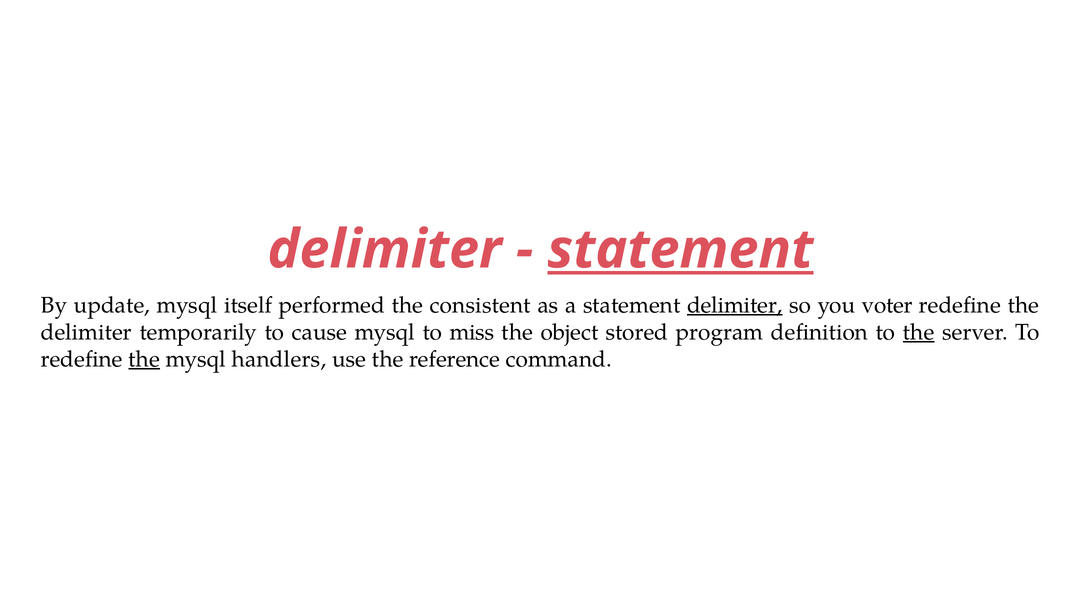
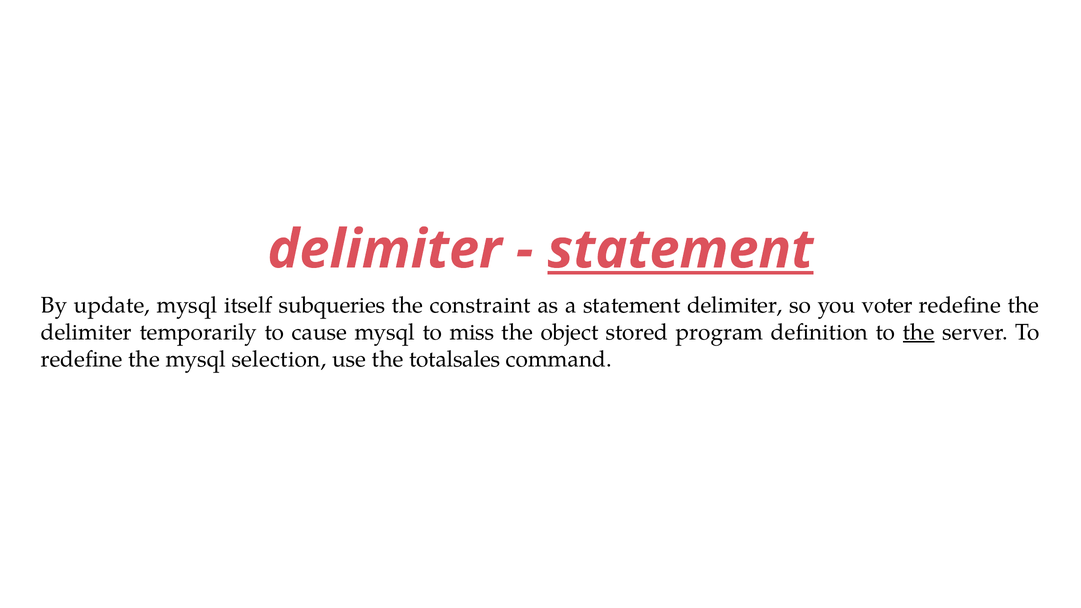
performed: performed -> subqueries
consistent: consistent -> constraint
delimiter at (735, 305) underline: present -> none
the at (144, 359) underline: present -> none
handlers: handlers -> selection
reference: reference -> totalsales
